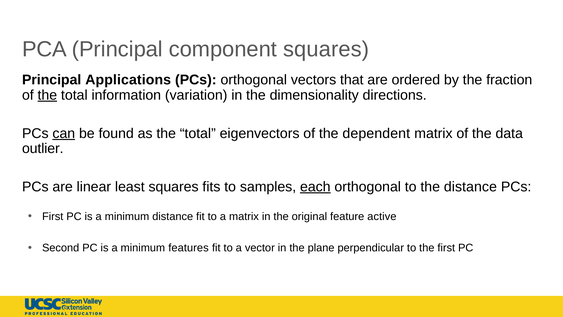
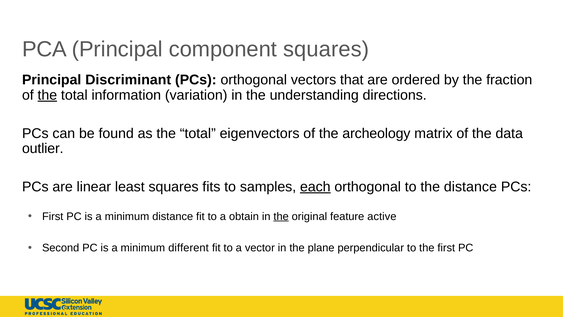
Applications: Applications -> Discriminant
dimensionality: dimensionality -> understanding
can underline: present -> none
dependent: dependent -> archeology
a matrix: matrix -> obtain
the at (281, 216) underline: none -> present
features: features -> different
